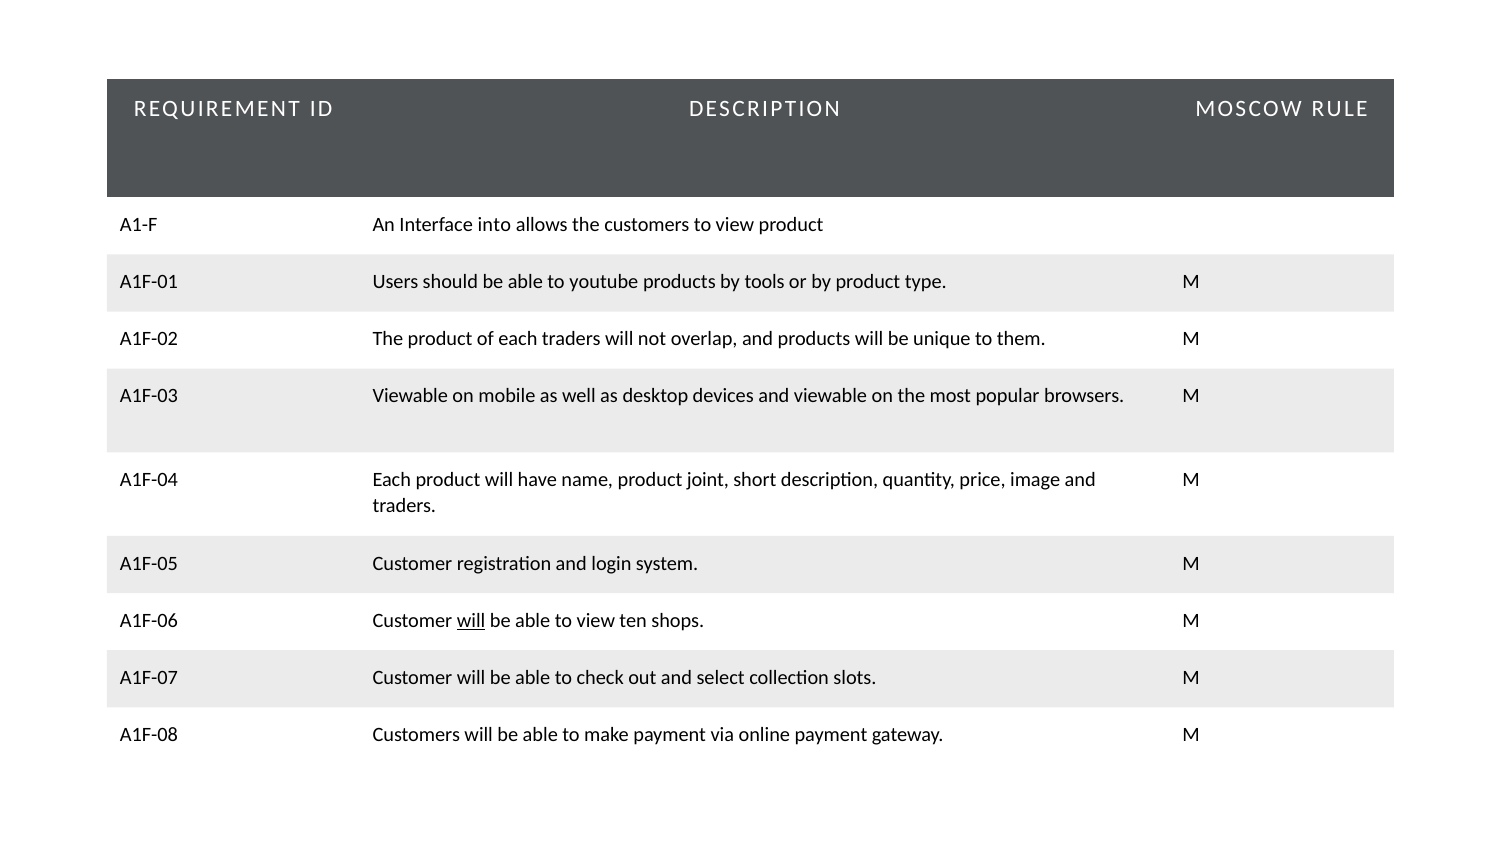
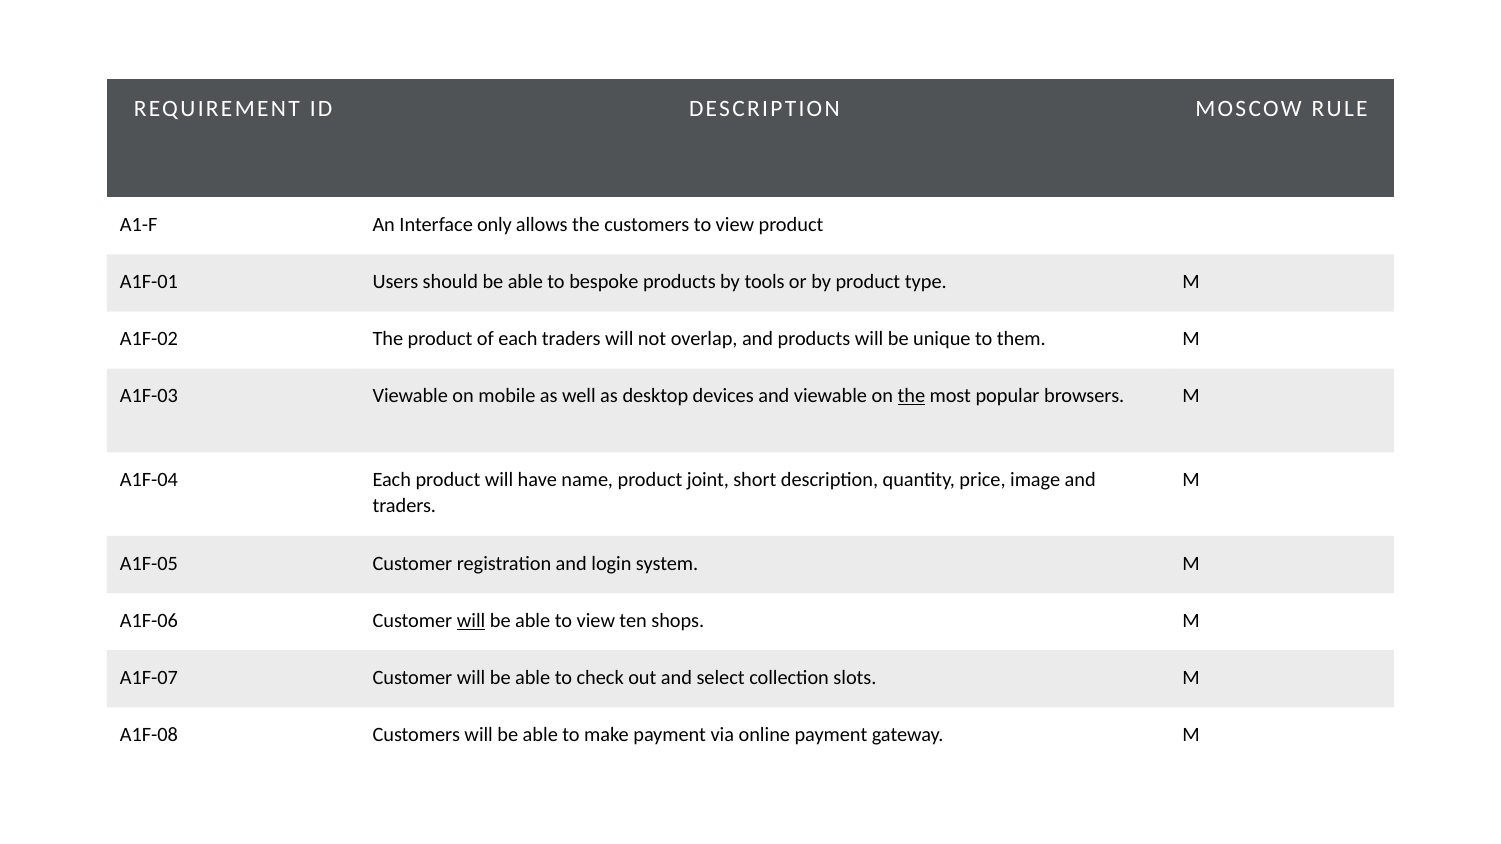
into: into -> only
youtube: youtube -> bespoke
the at (911, 396) underline: none -> present
